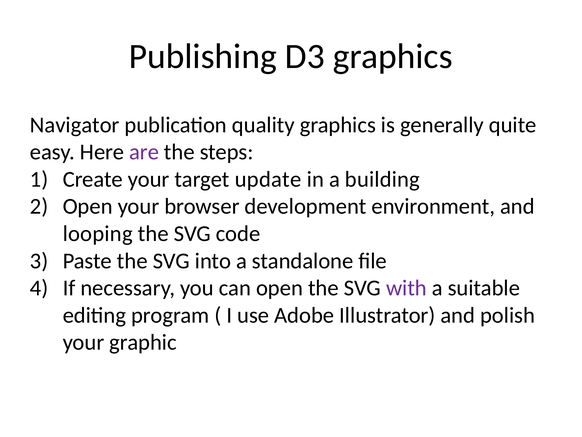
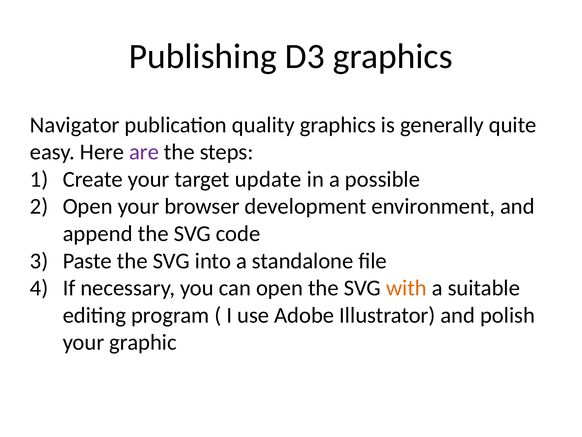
building: building -> possible
looping: looping -> append
with colour: purple -> orange
